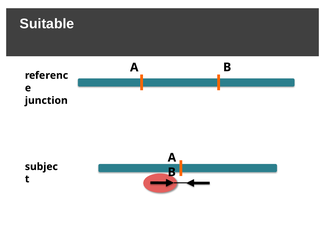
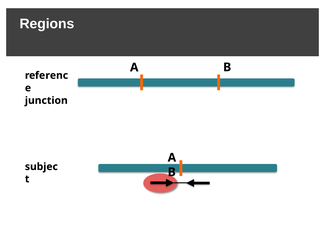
Suitable: Suitable -> Regions
